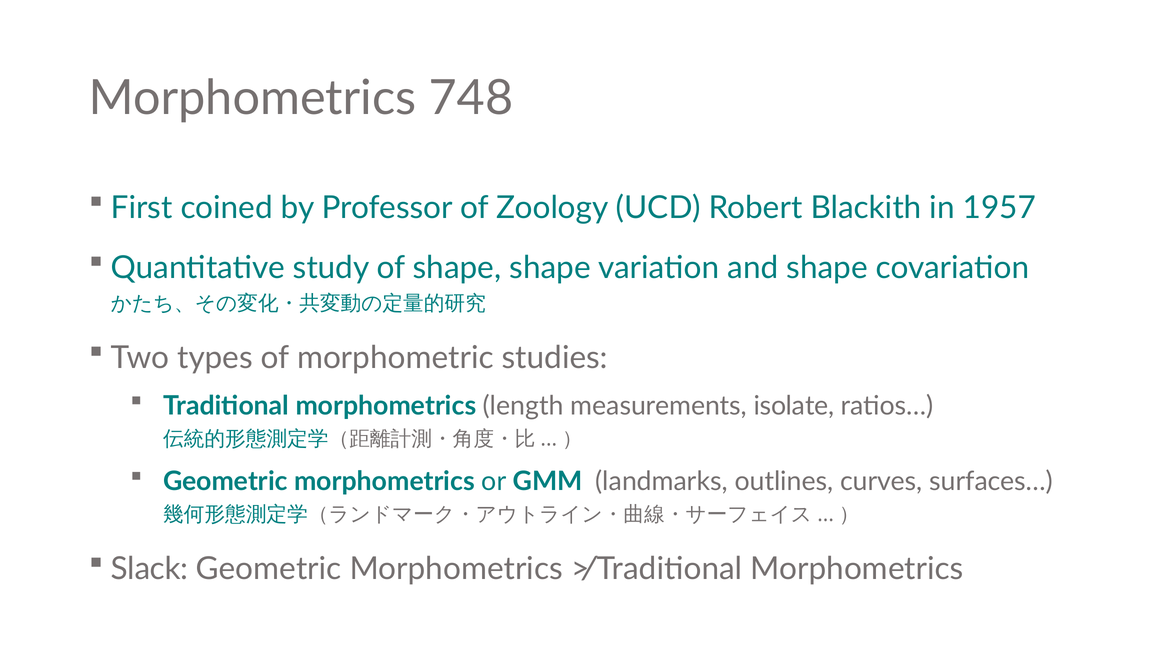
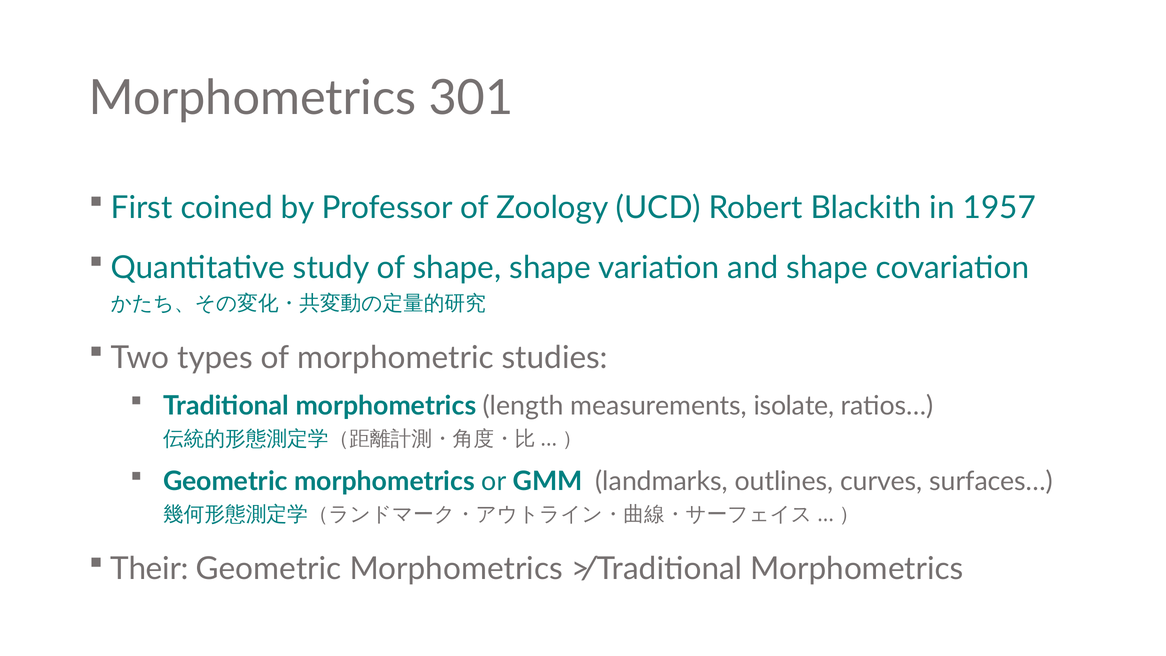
748: 748 -> 301
Slack: Slack -> Their
